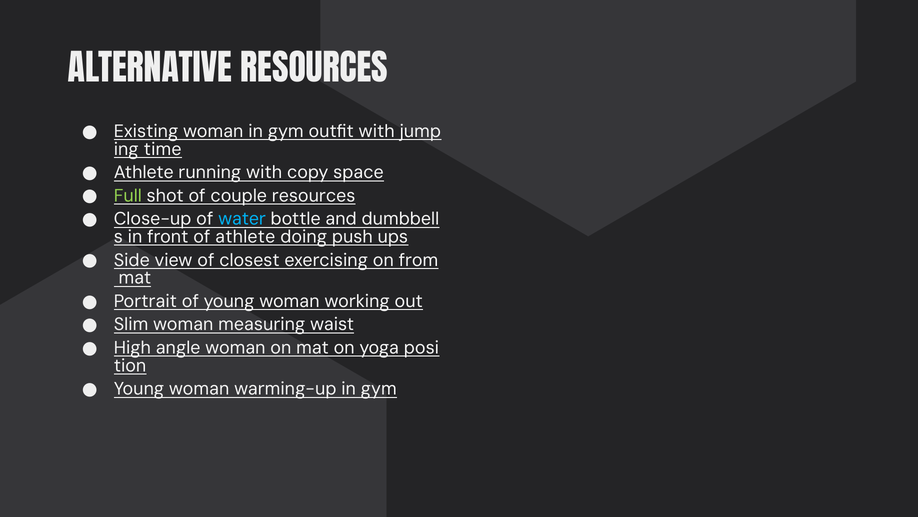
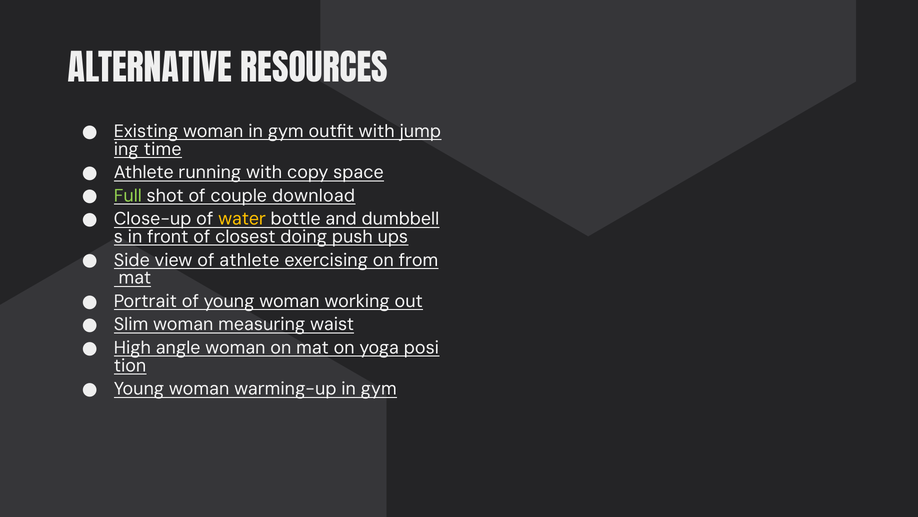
couple resources: resources -> download
water colour: light blue -> yellow
of athlete: athlete -> closest
of closest: closest -> athlete
